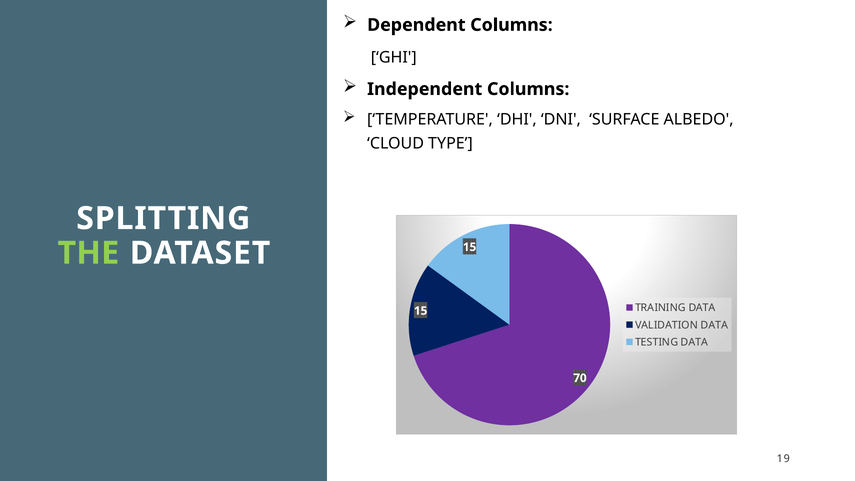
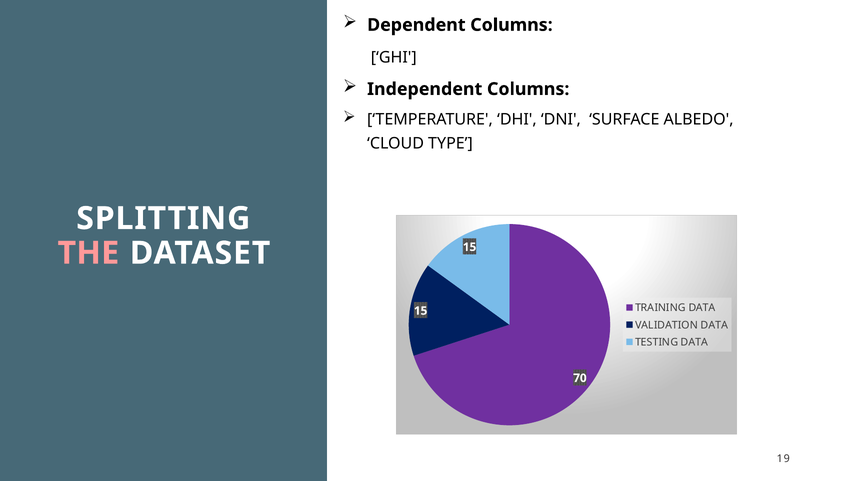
THE colour: light green -> pink
